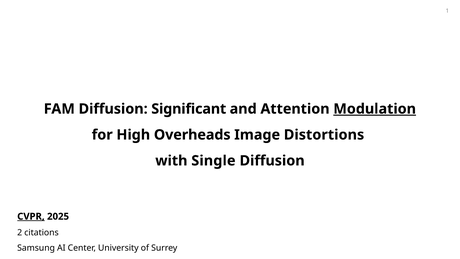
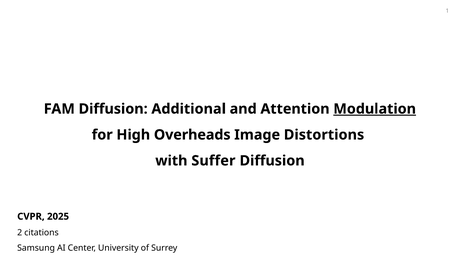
Significant: Significant -> Additional
Single: Single -> Suffer
CVPR underline: present -> none
